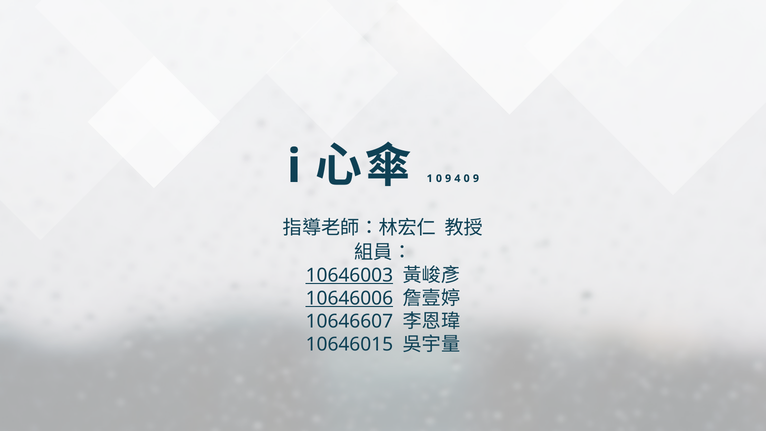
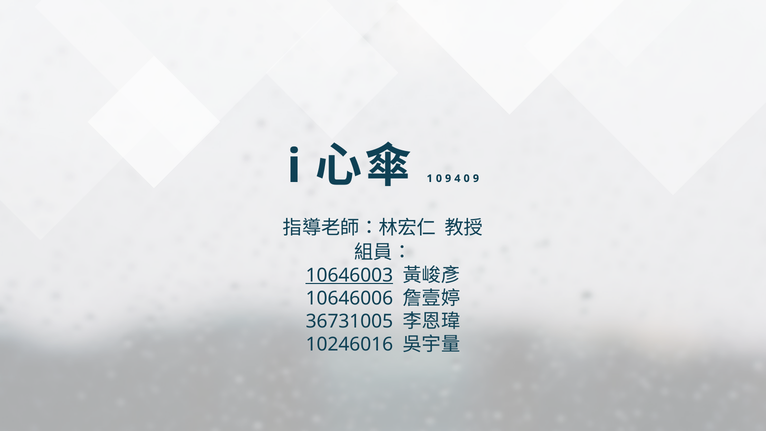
10646006 underline: present -> none
10646607: 10646607 -> 36731005
10646015: 10646015 -> 10246016
